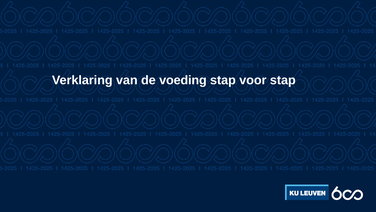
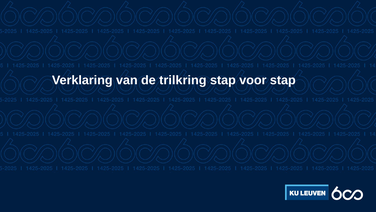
voeding: voeding -> trilkring
